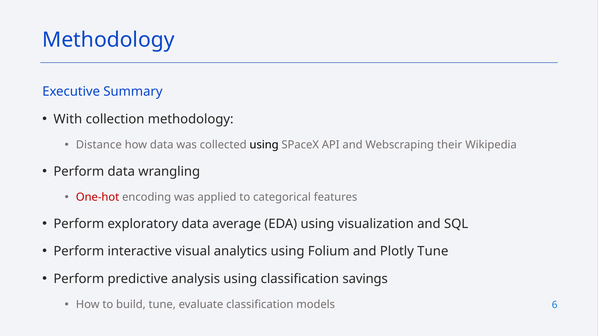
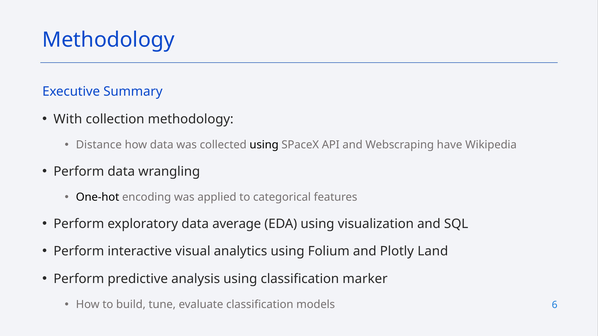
their: their -> have
One-hot colour: red -> black
Plotly Tune: Tune -> Land
savings: savings -> marker
